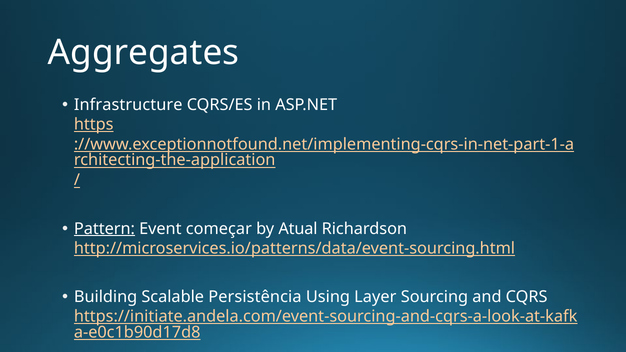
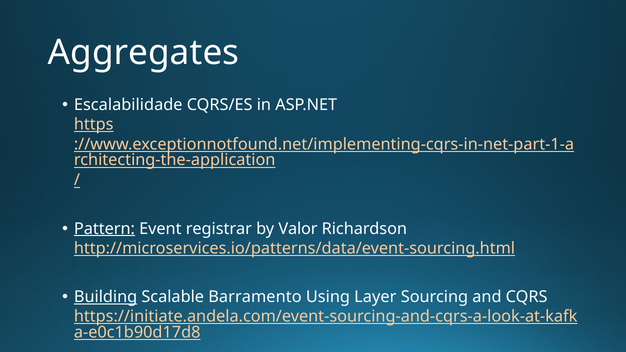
Infrastructure: Infrastructure -> Escalabilidade
começar: começar -> registrar
Atual: Atual -> Valor
Building underline: none -> present
Persistência: Persistência -> Barramento
